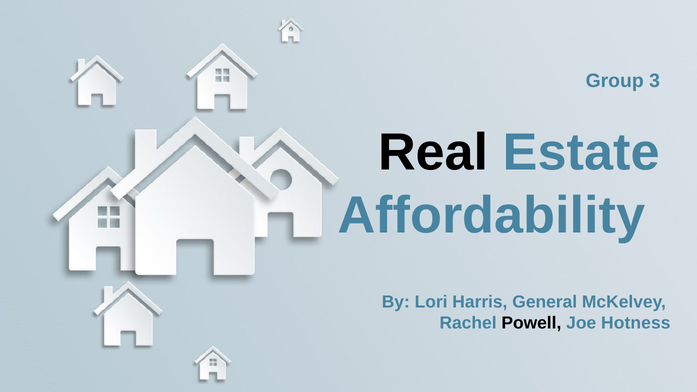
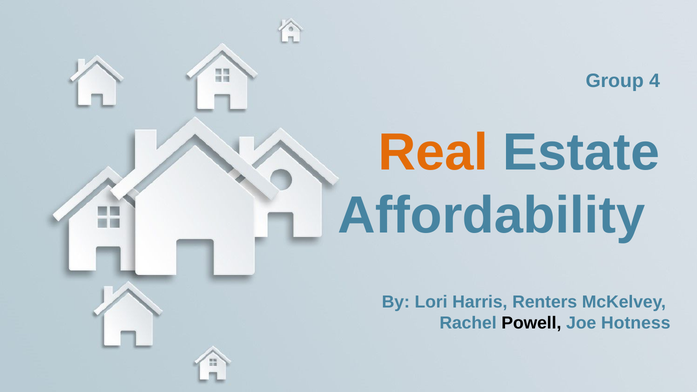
3: 3 -> 4
Real colour: black -> orange
General: General -> Renters
